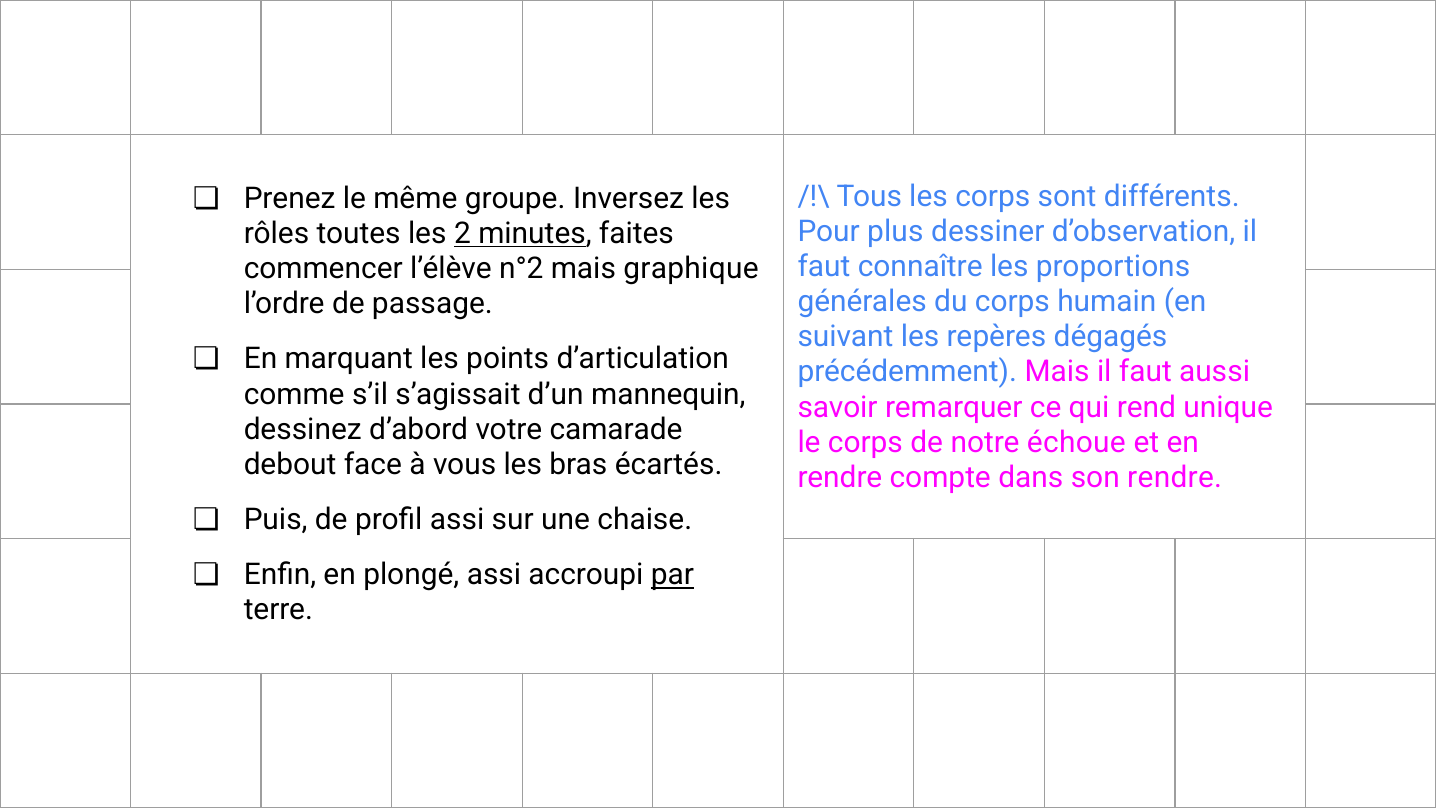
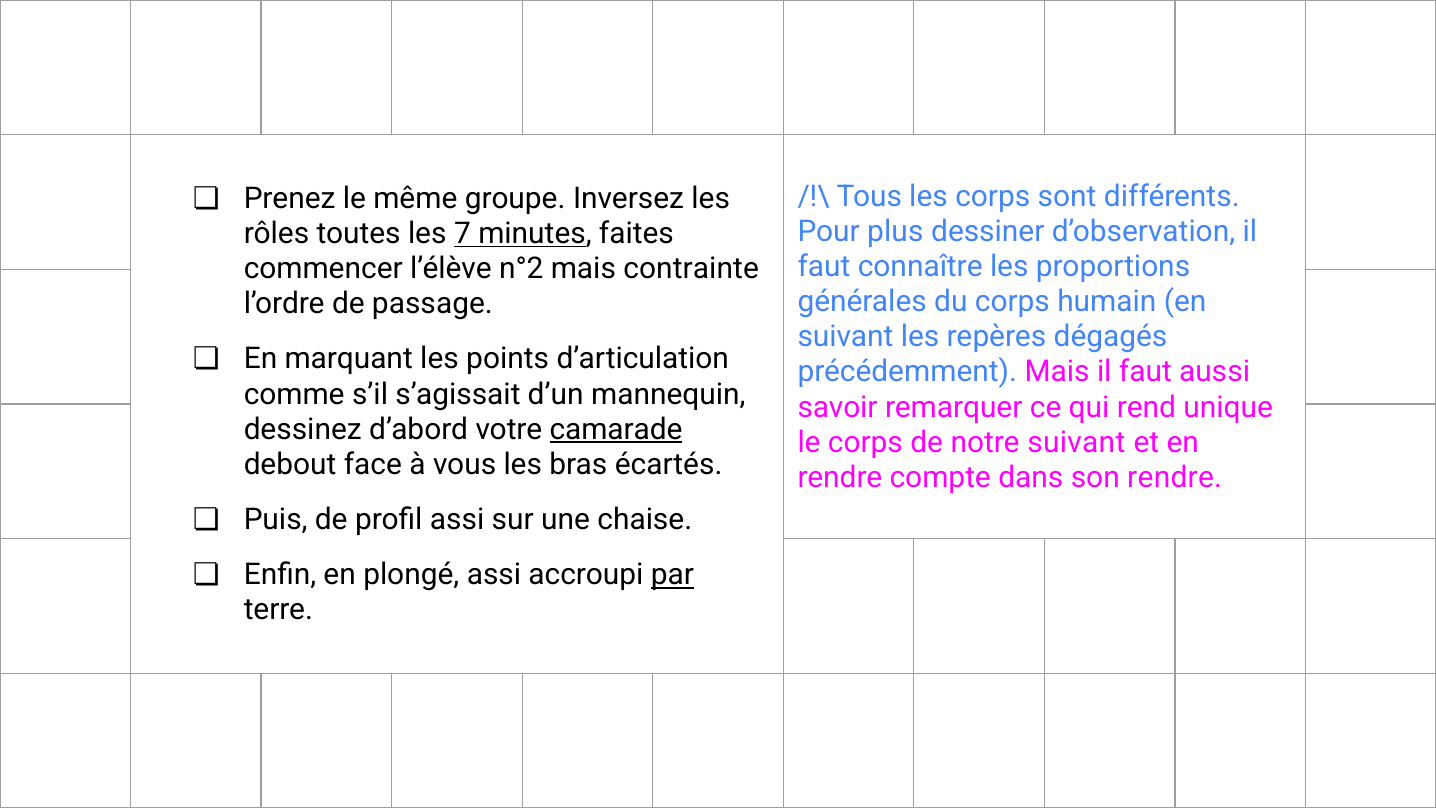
2: 2 -> 7
graphique: graphique -> contrainte
camarade underline: none -> present
notre échoue: échoue -> suivant
